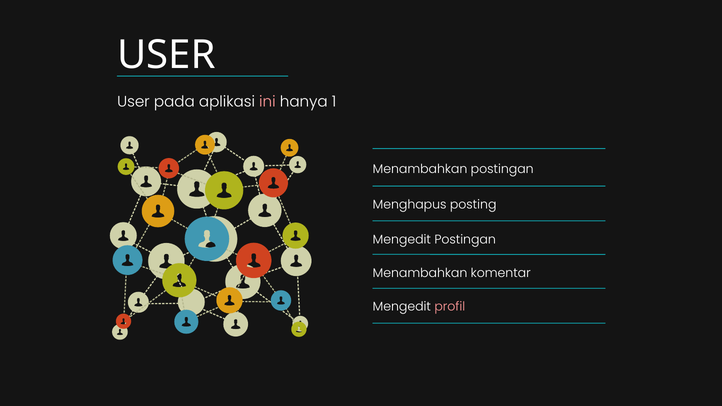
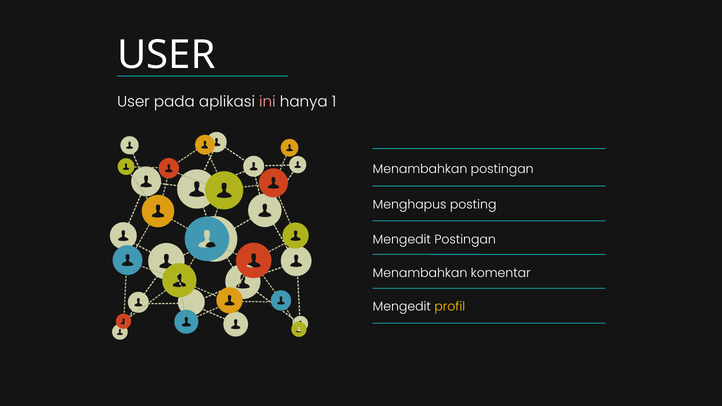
profil colour: pink -> yellow
